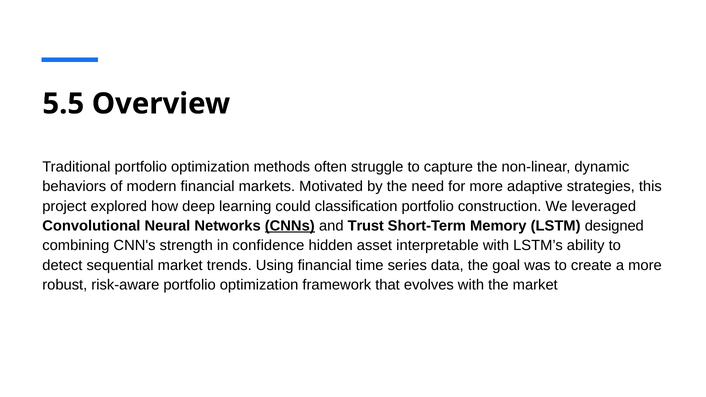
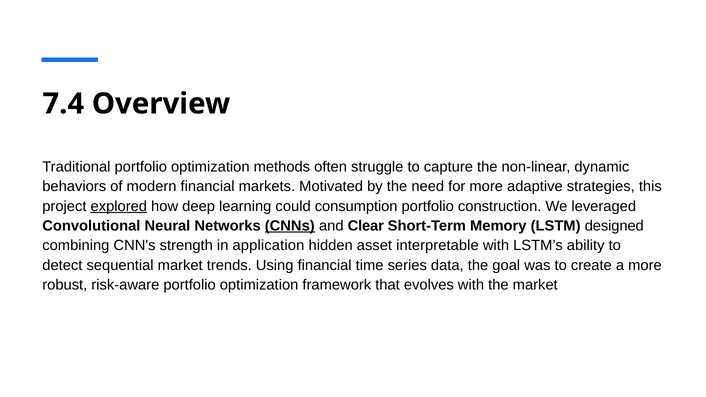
5.5: 5.5 -> 7.4
explored underline: none -> present
classification: classification -> consumption
Trust: Trust -> Clear
confidence: confidence -> application
